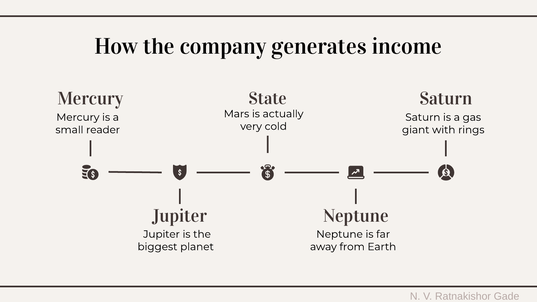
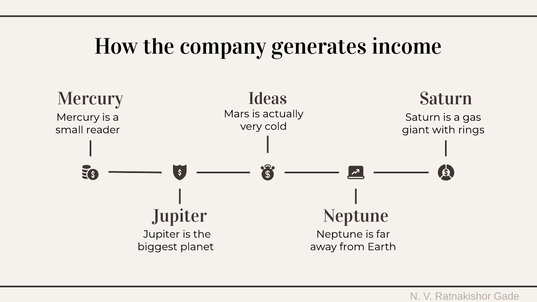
State: State -> Ideas
